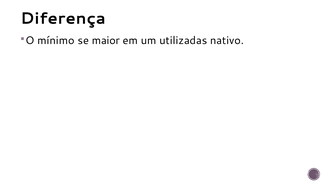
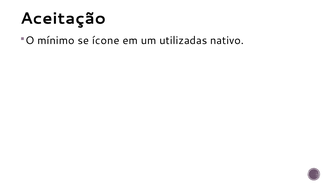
Diferença: Diferença -> Aceitação
maior: maior -> ícone
